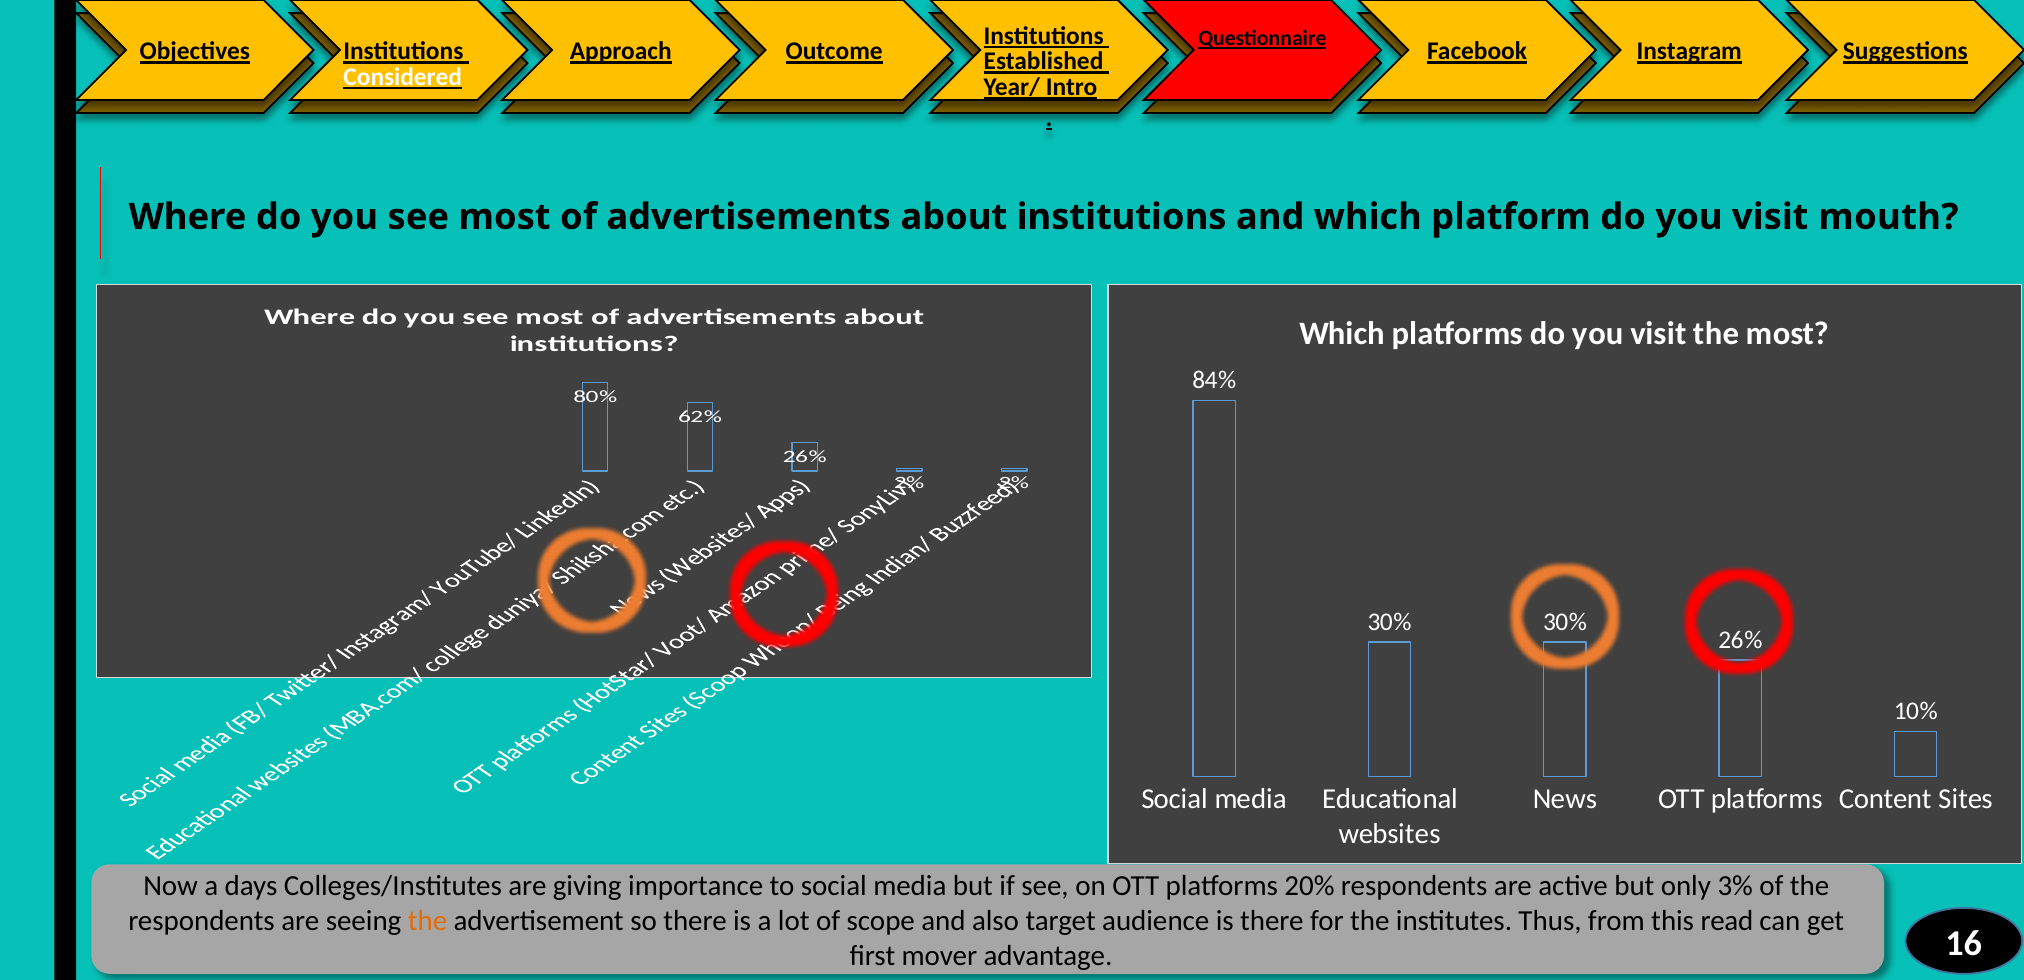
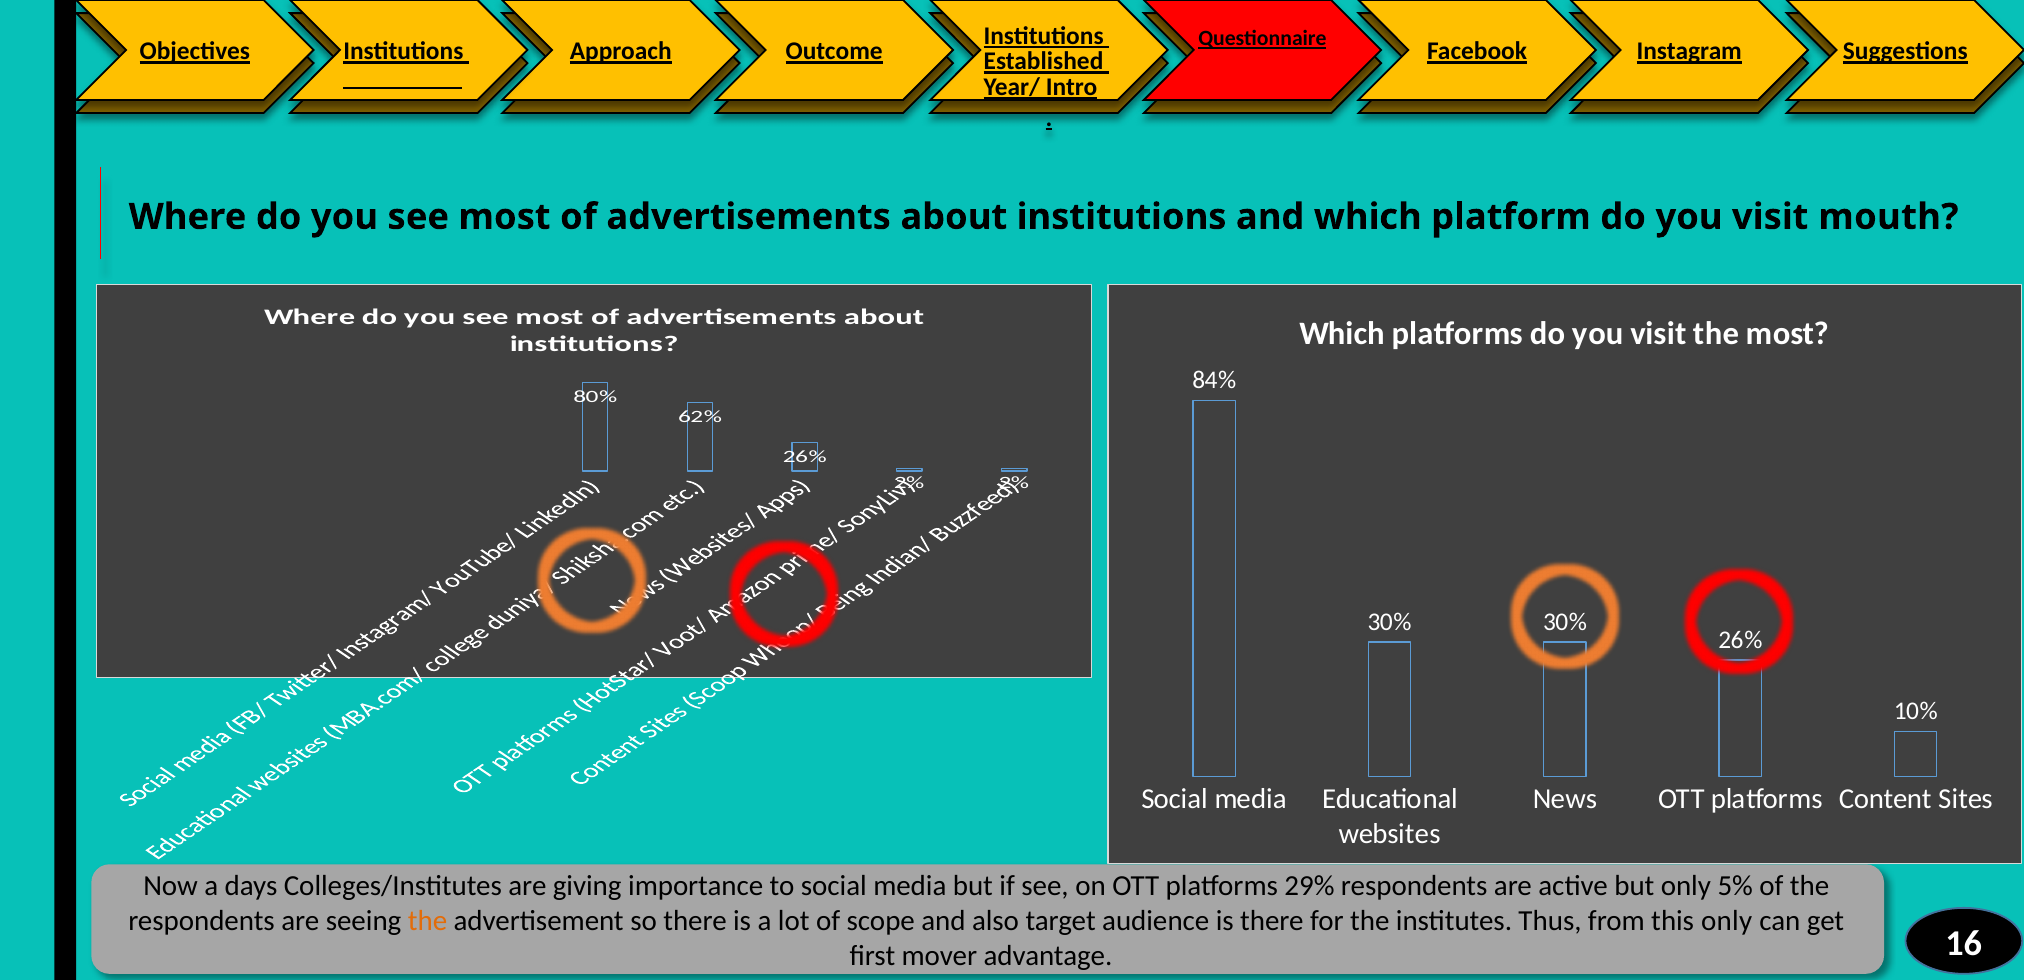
Considered colour: white -> yellow
20%: 20% -> 29%
3%: 3% -> 5%
this read: read -> only
